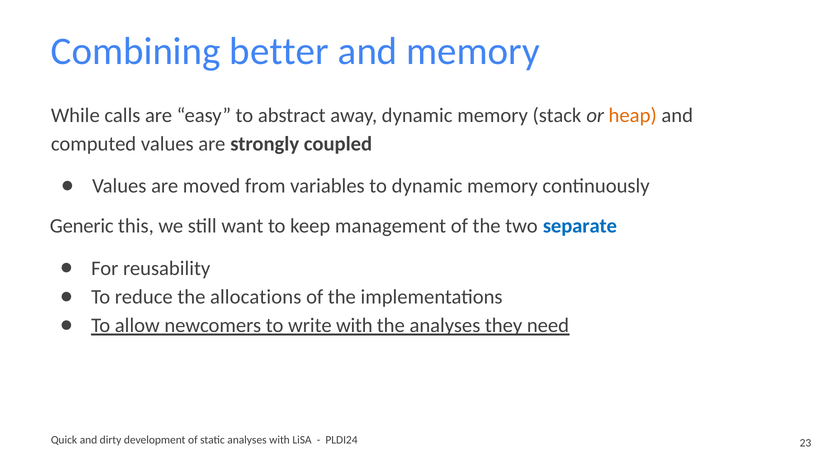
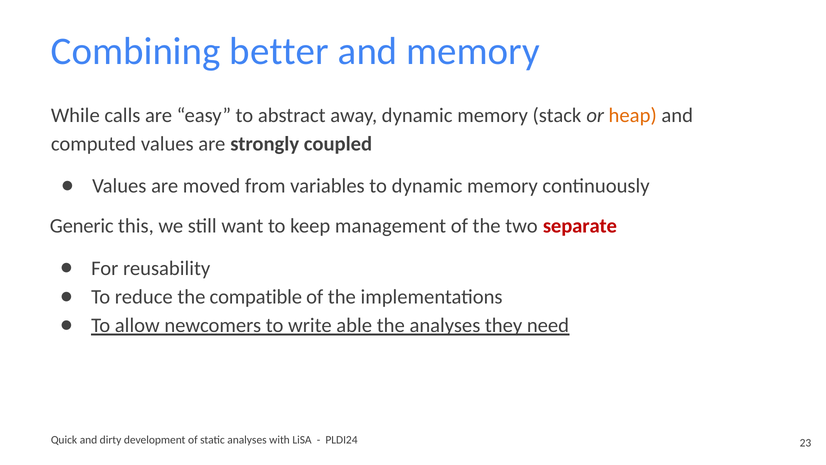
separate colour: blue -> red
allocations: allocations -> compatible
write with: with -> able
